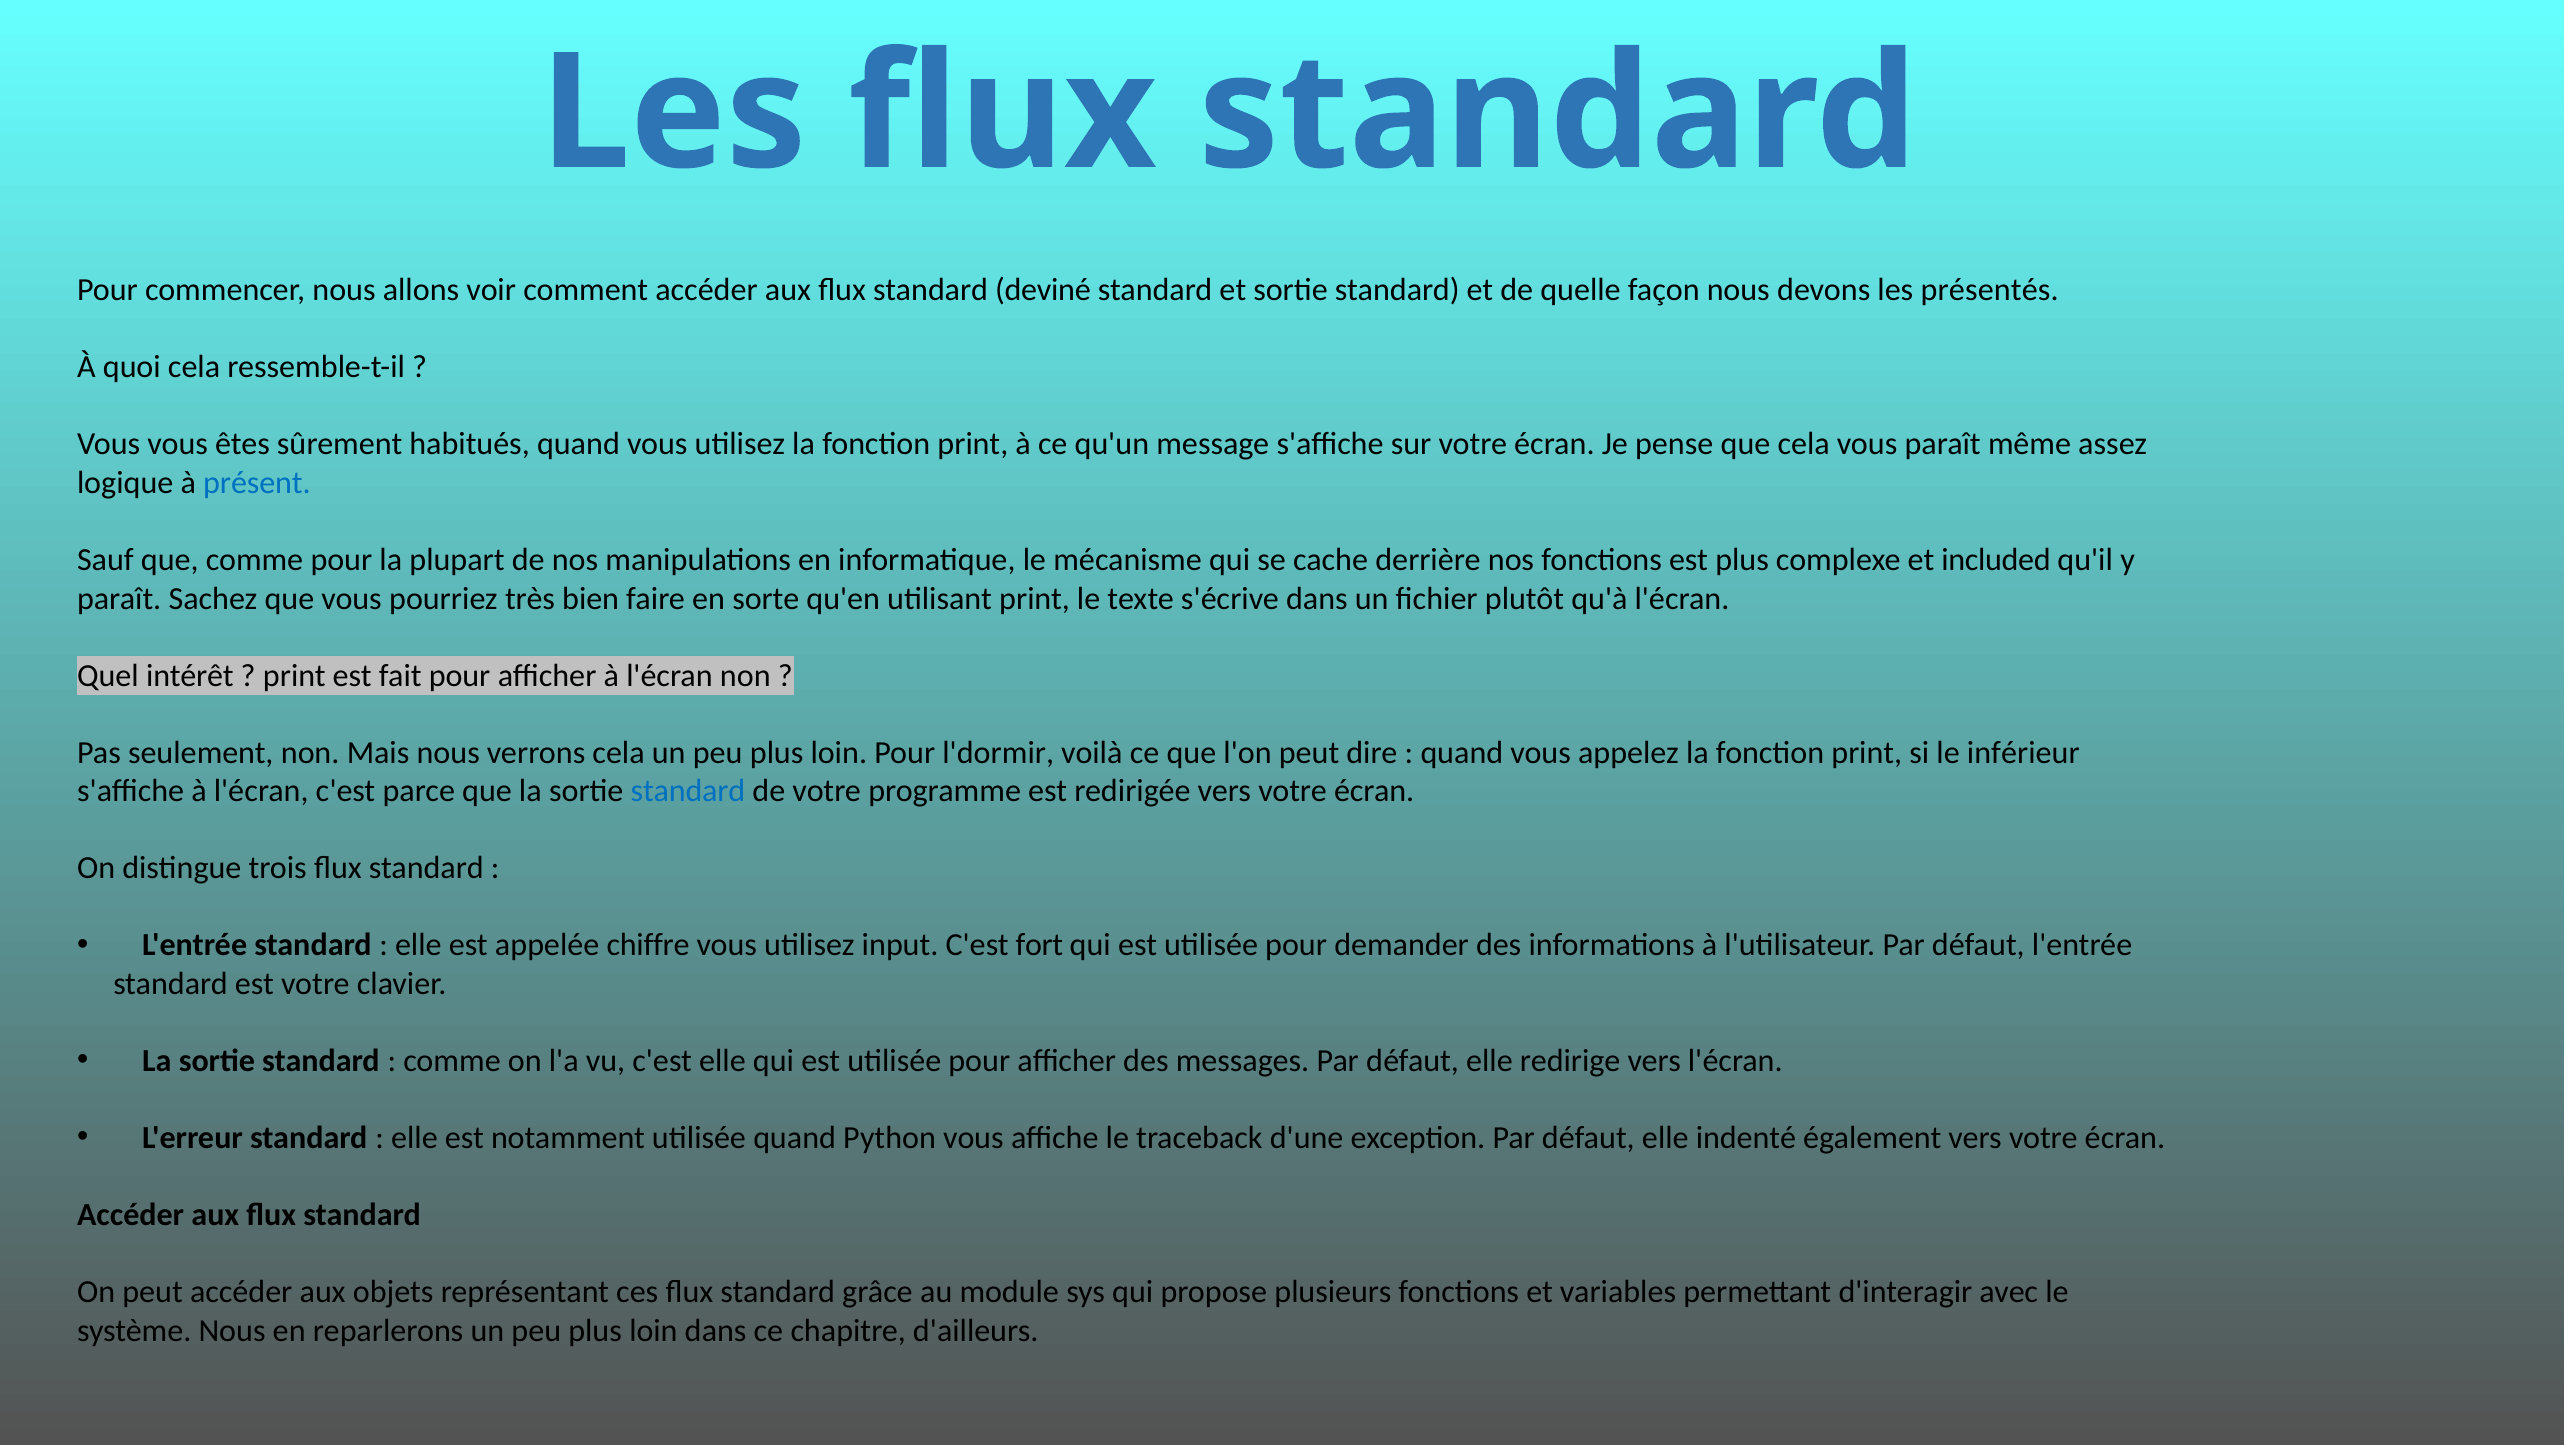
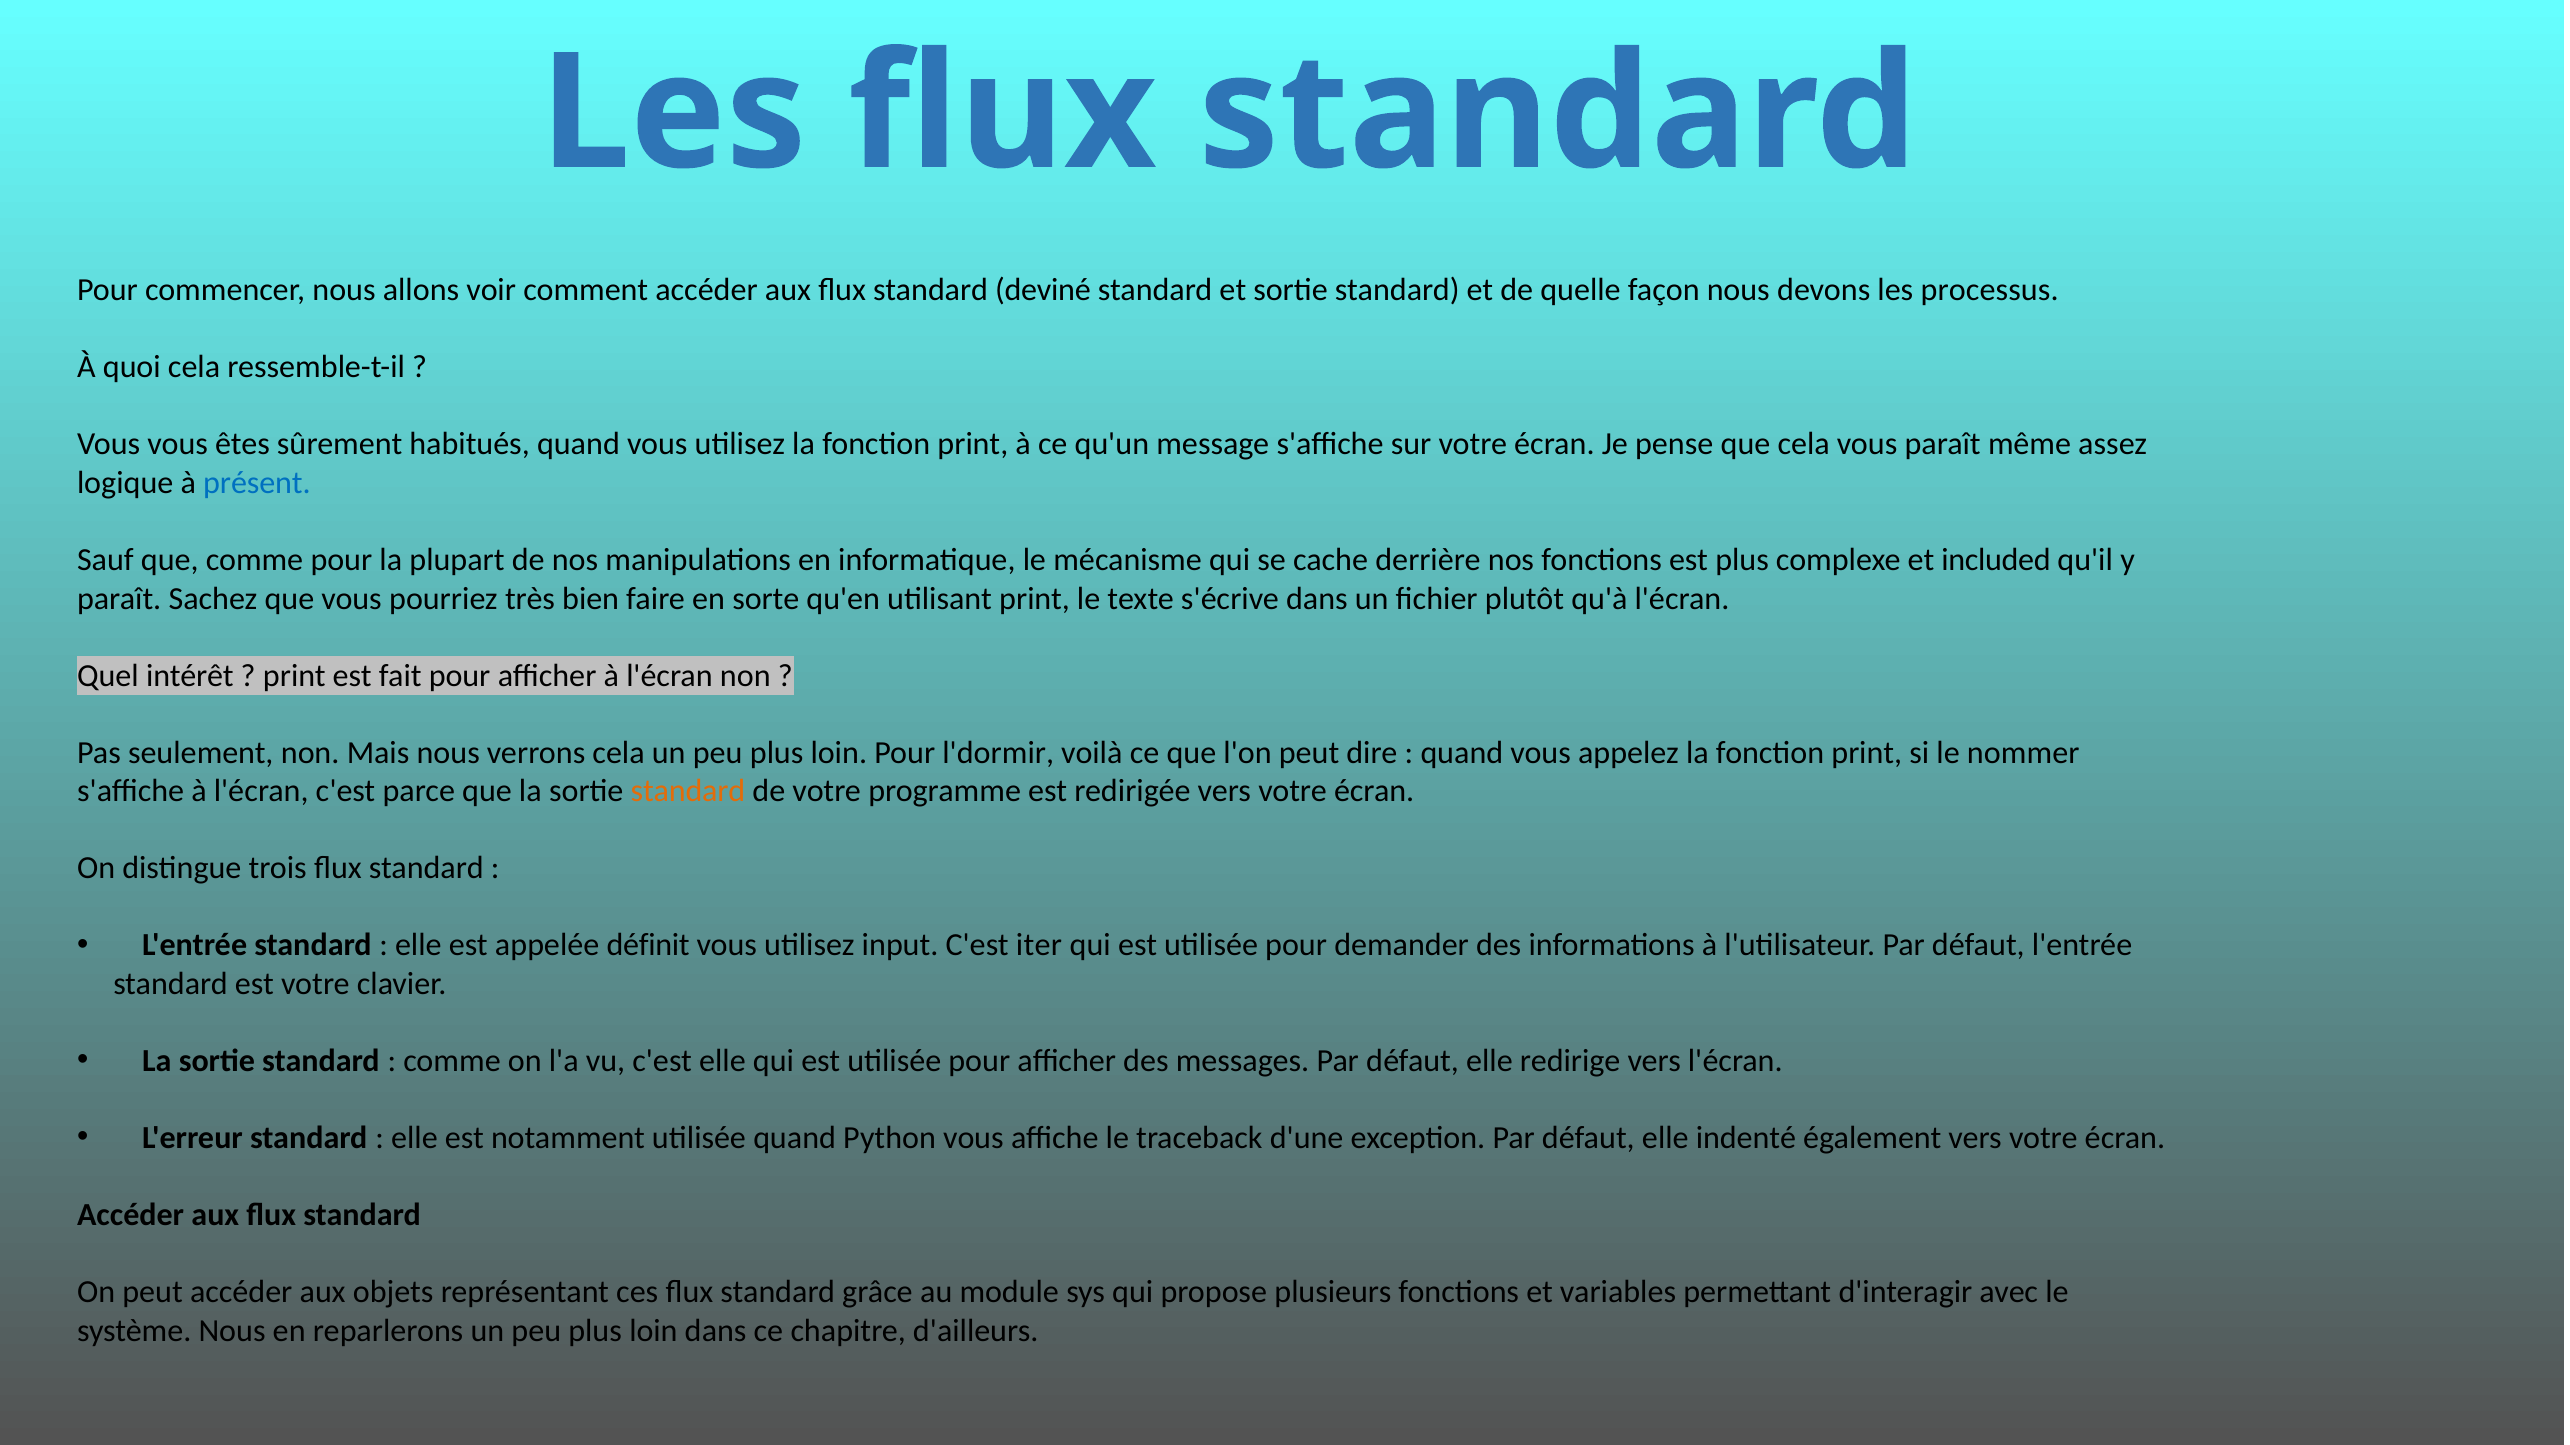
présentés: présentés -> processus
inférieur: inférieur -> nommer
standard at (688, 792) colour: blue -> orange
chiffre: chiffre -> définit
fort: fort -> iter
